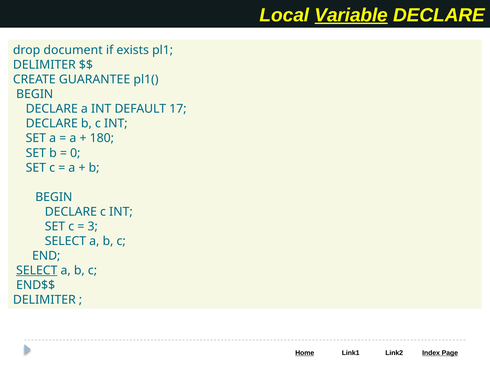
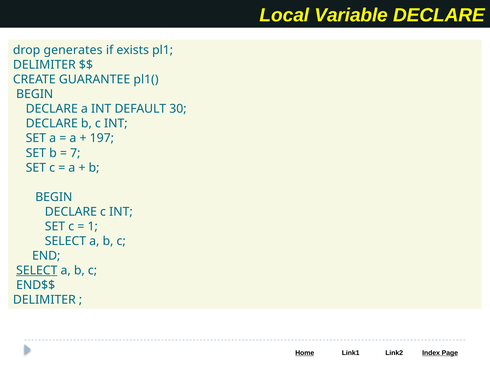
Variable underline: present -> none
document: document -> generates
17: 17 -> 30
180: 180 -> 197
0: 0 -> 7
3: 3 -> 1
